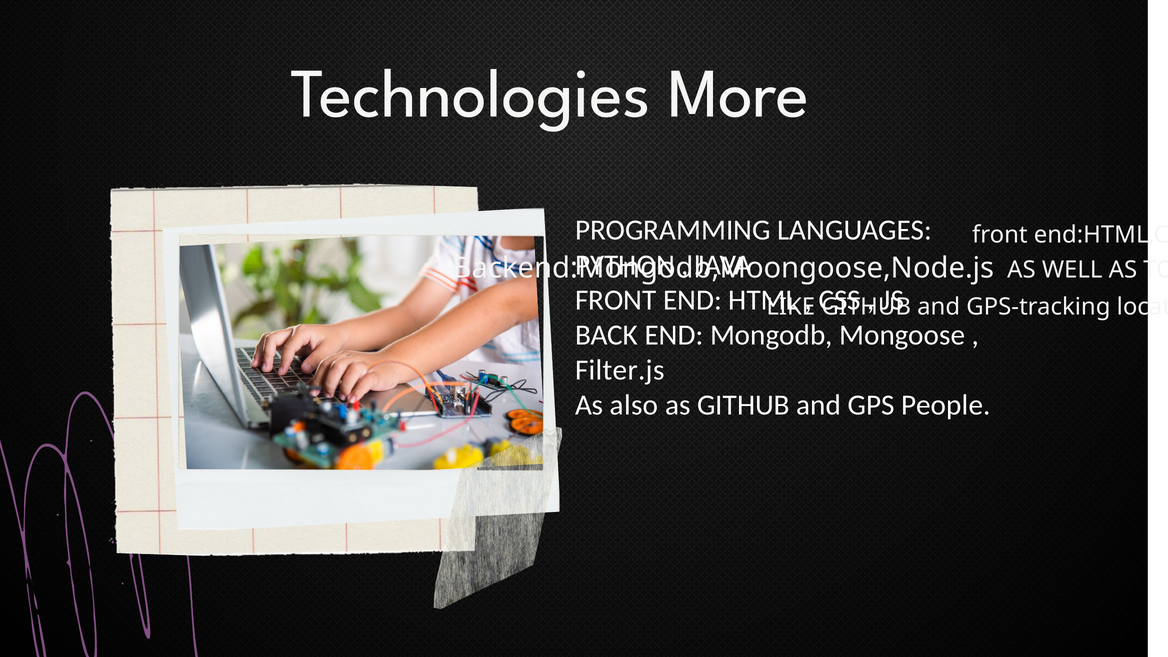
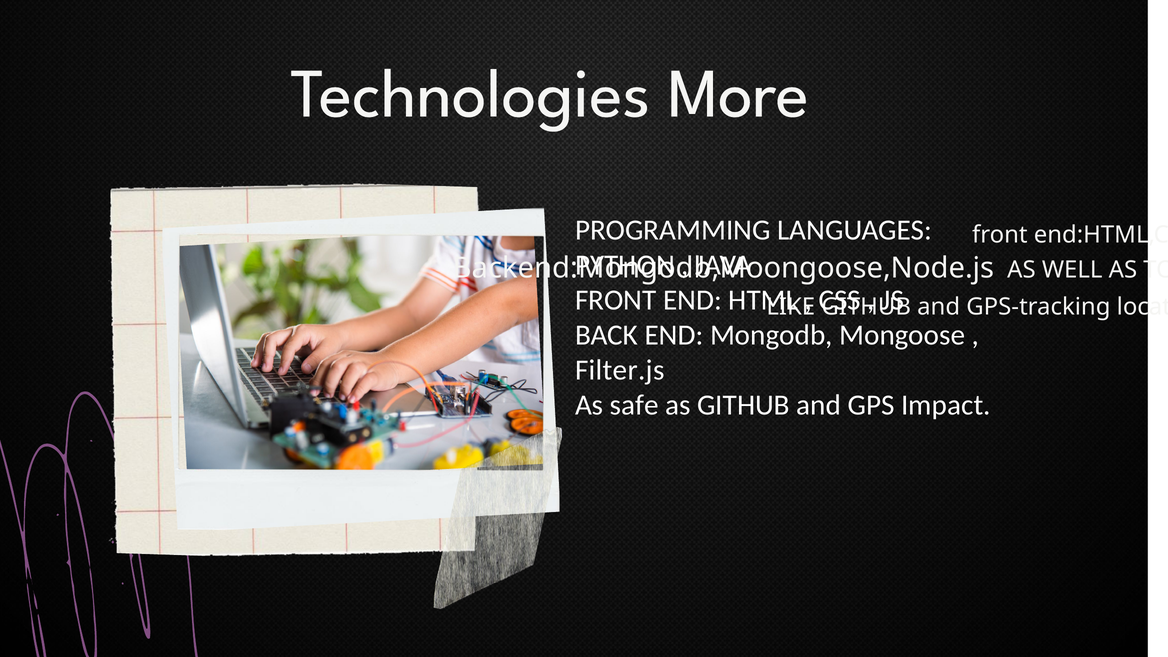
also: also -> safe
People: People -> Impact
